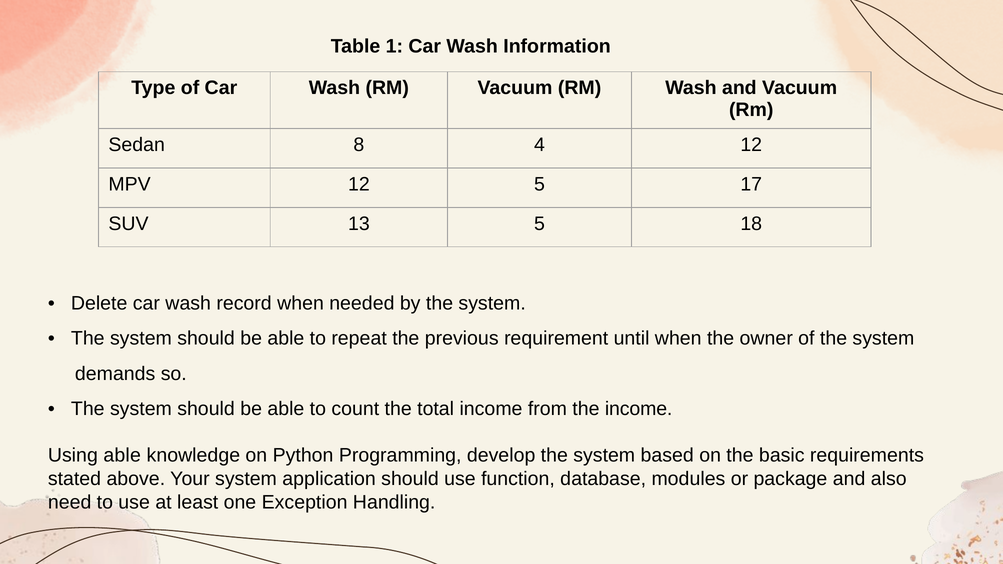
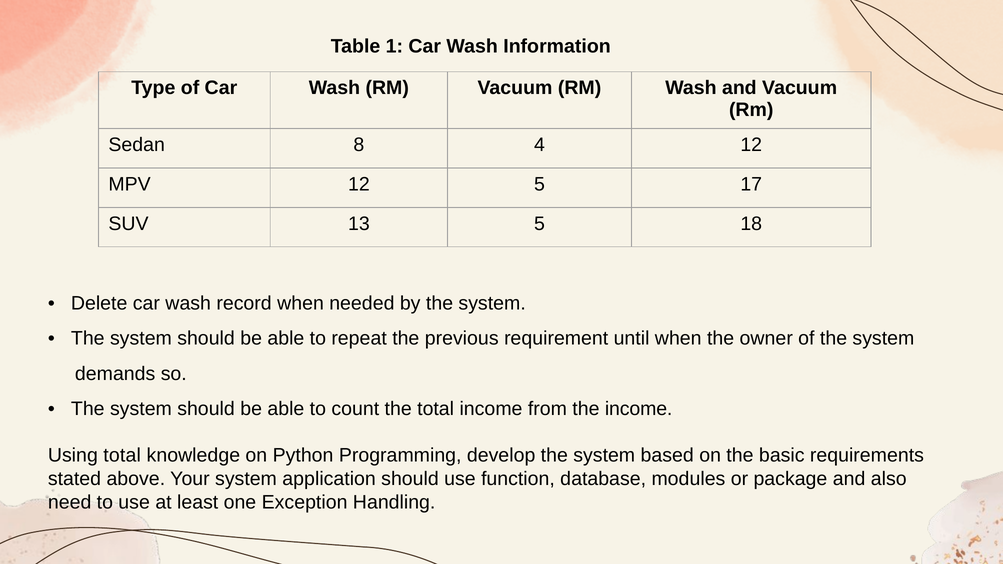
Using able: able -> total
